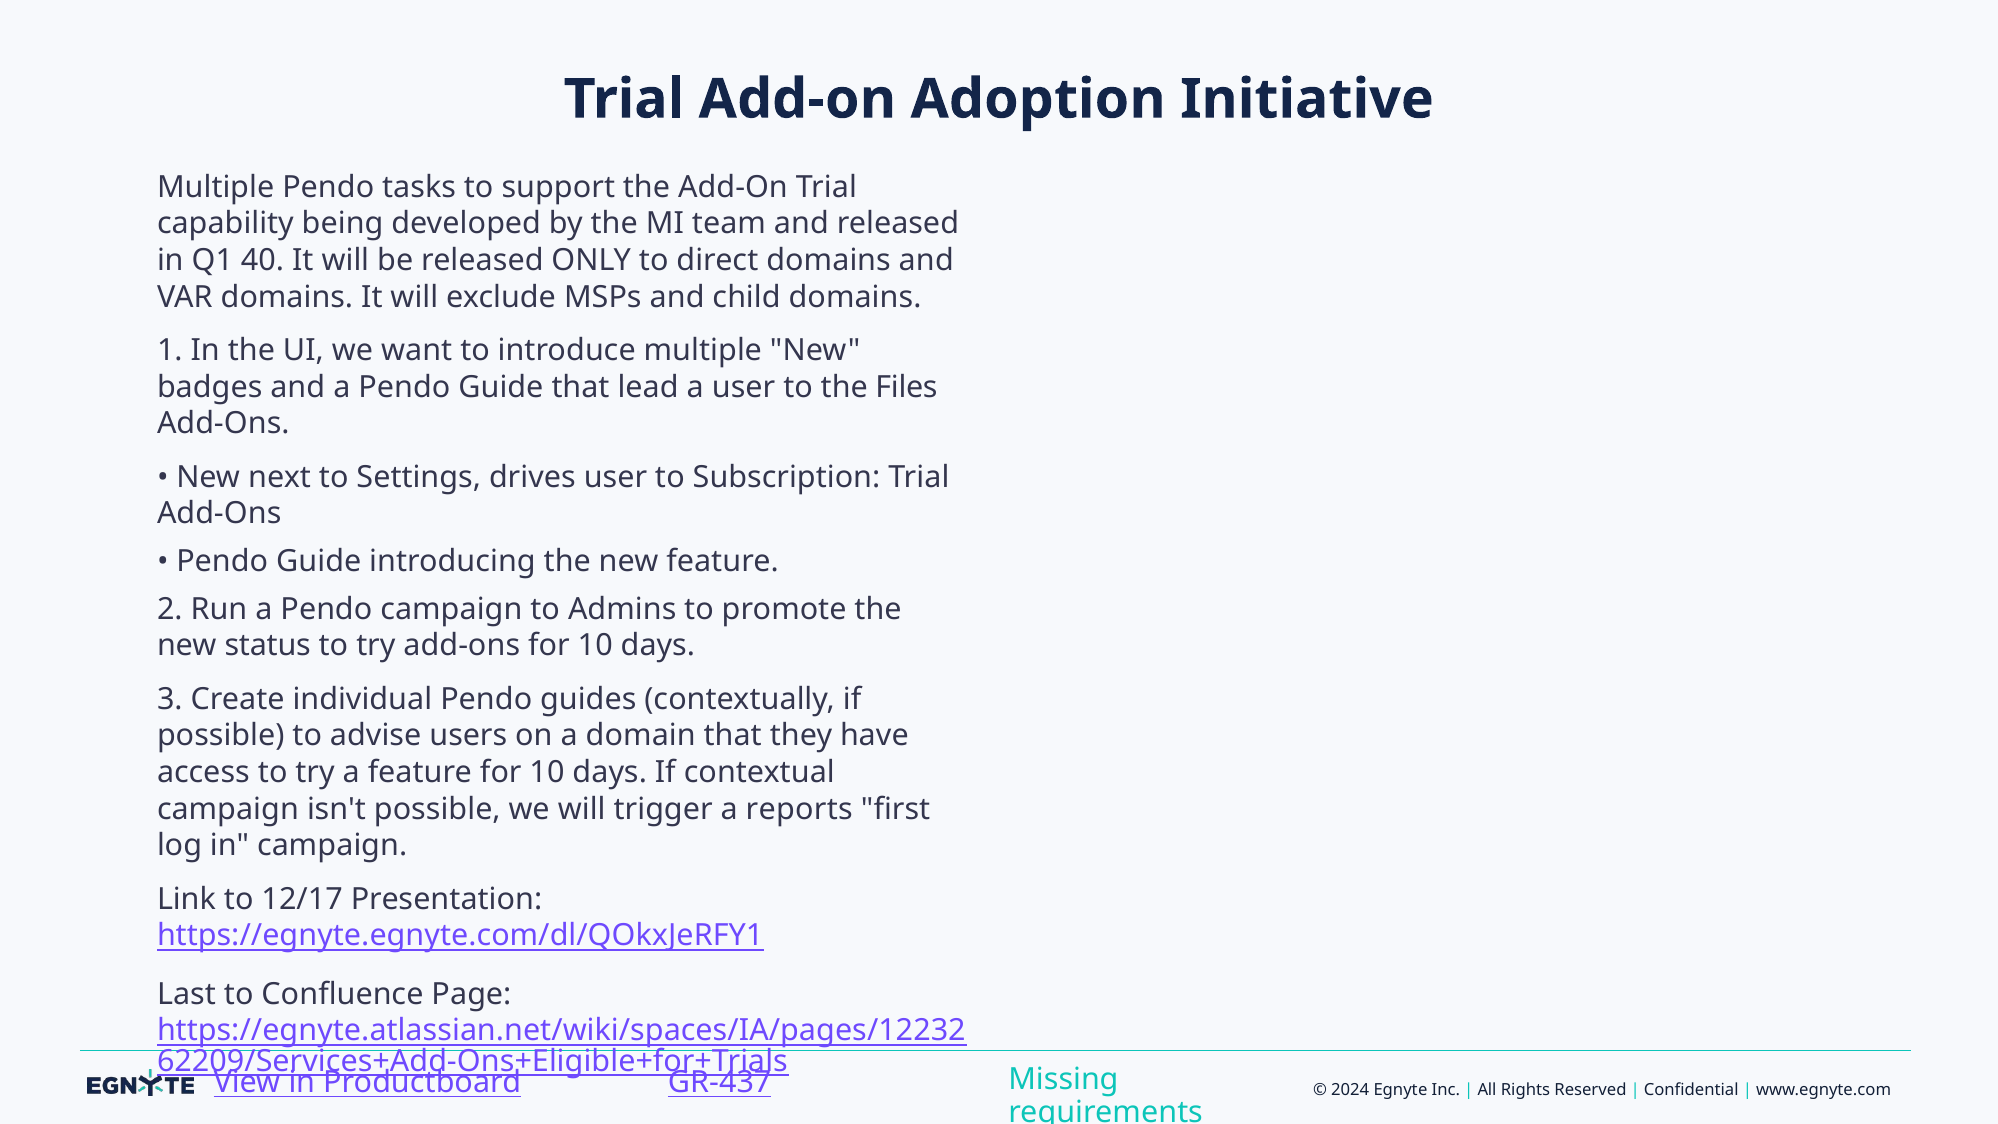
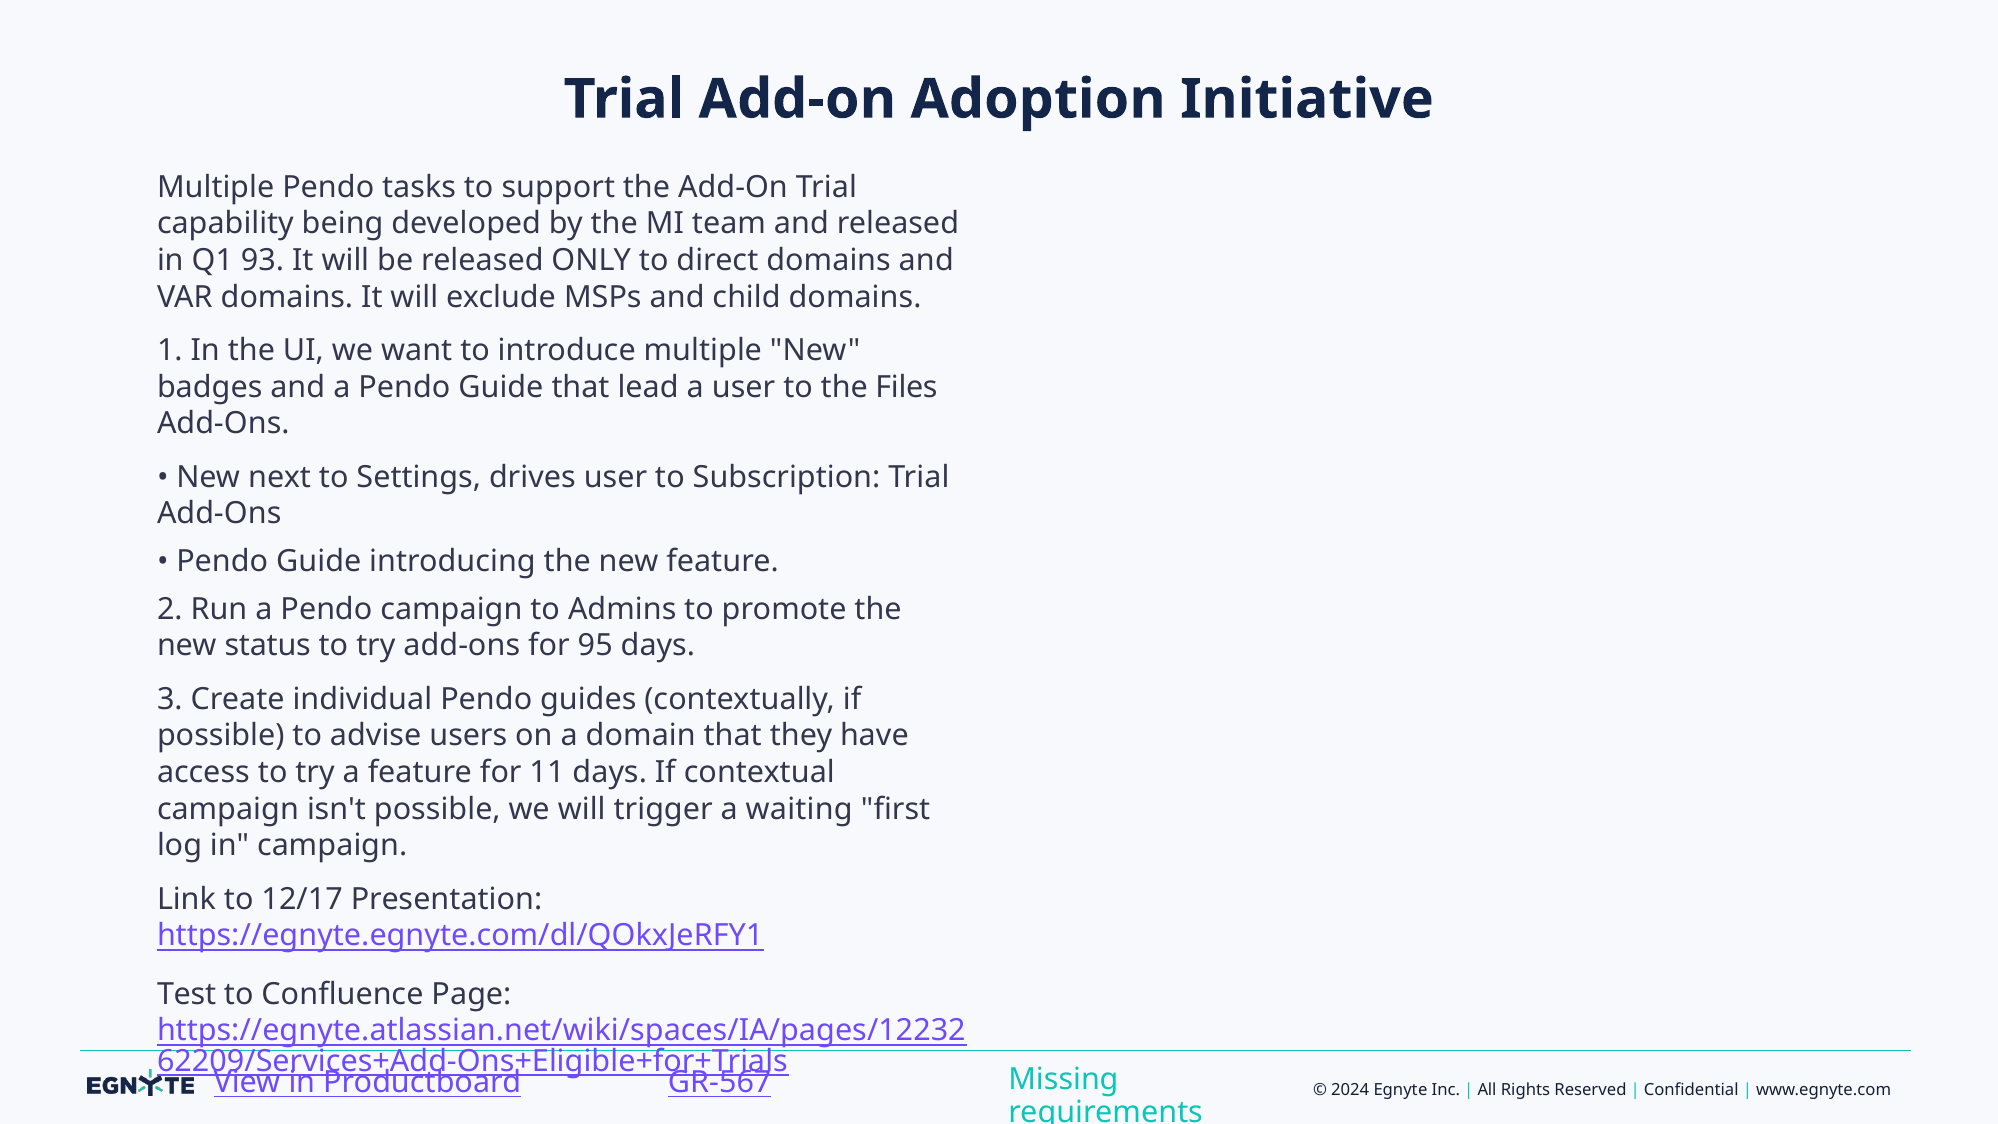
40: 40 -> 93
add-ons for 10: 10 -> 95
feature for 10: 10 -> 11
reports: reports -> waiting
Last: Last -> Test
GR-437: GR-437 -> GR-567
